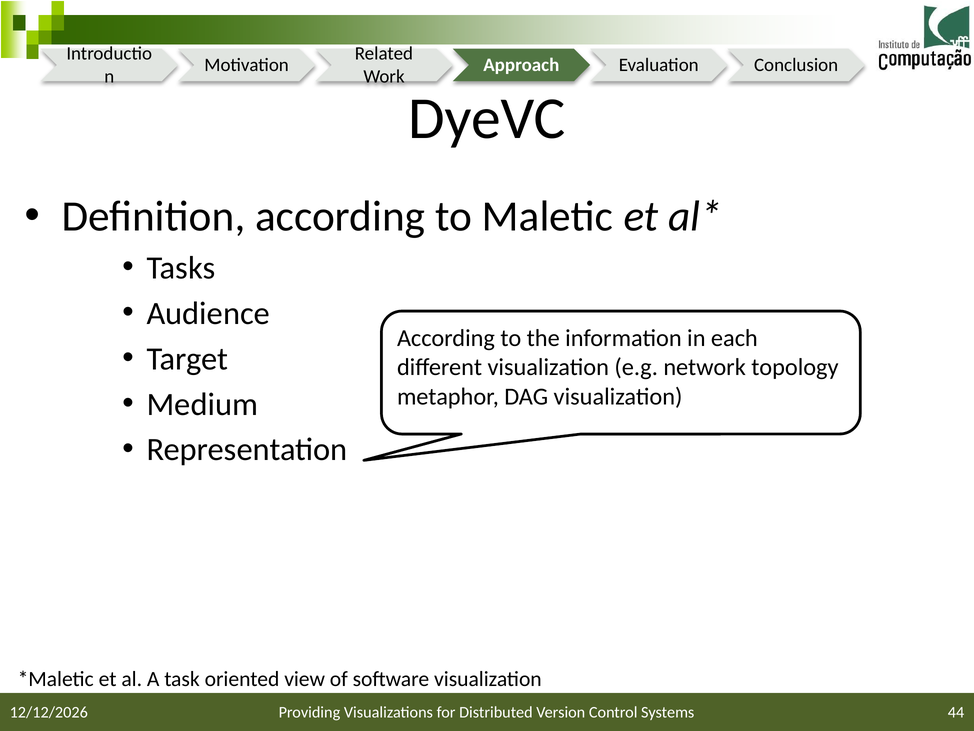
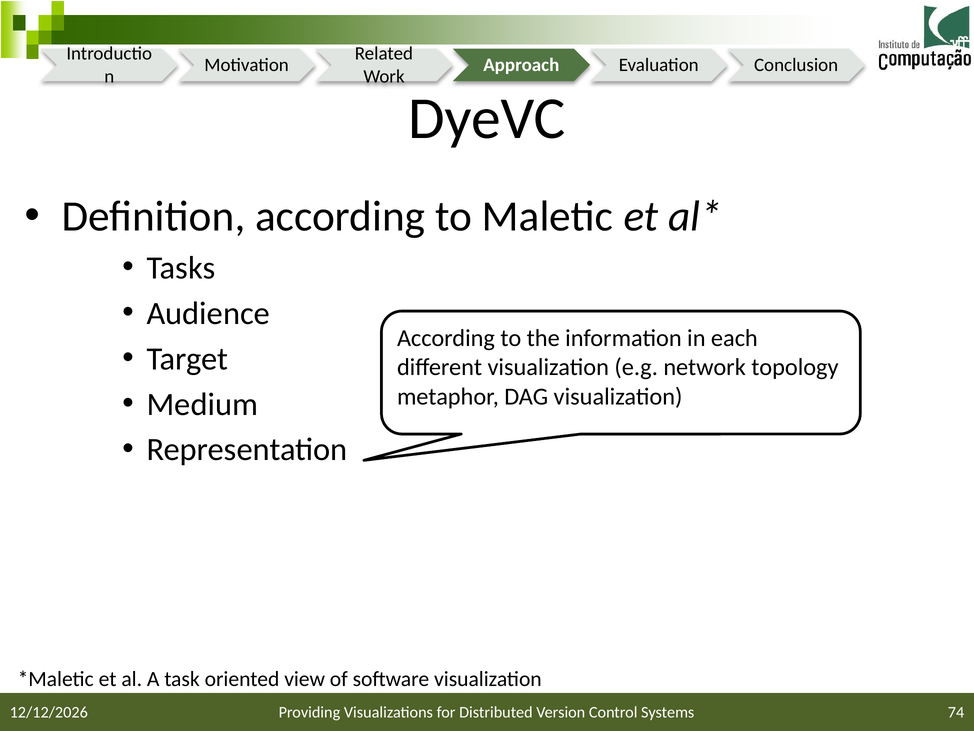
44: 44 -> 74
